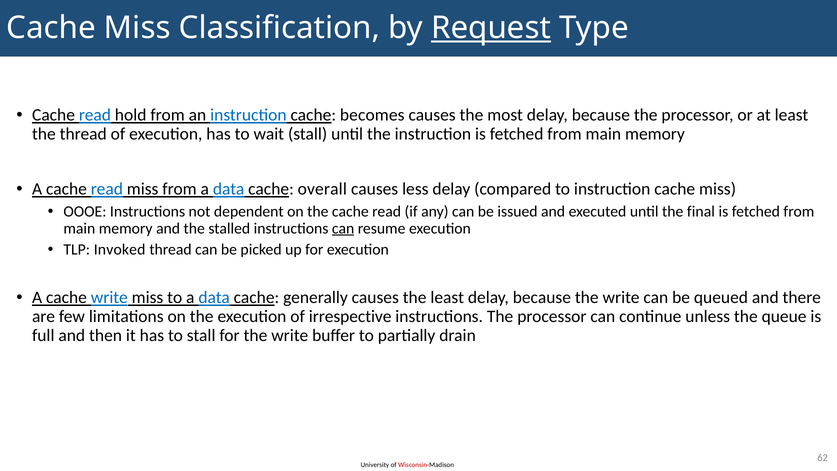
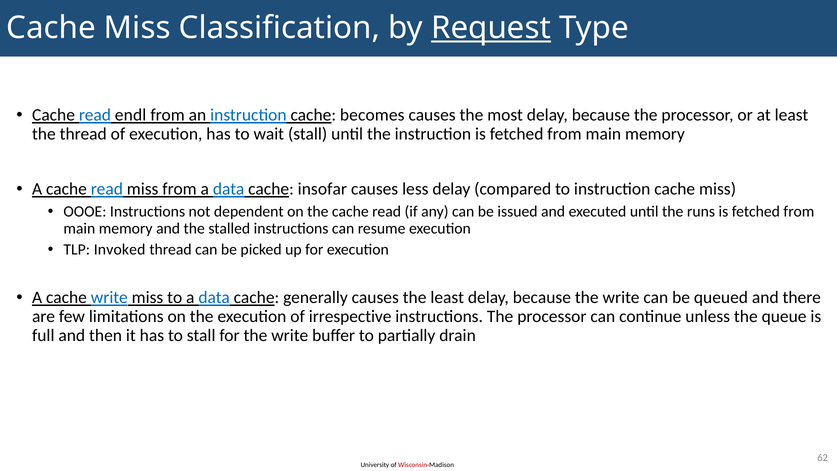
hold: hold -> endl
overall: overall -> insofar
final: final -> runs
can at (343, 228) underline: present -> none
